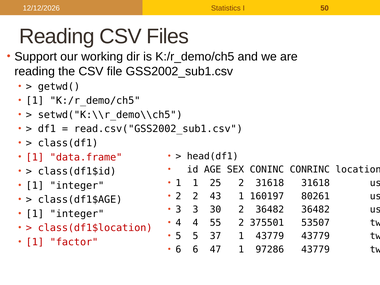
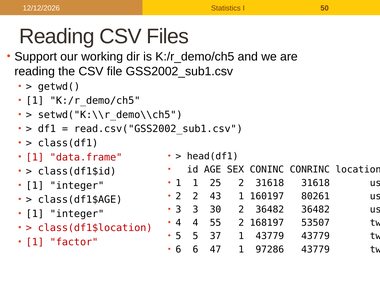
375501: 375501 -> 168197
